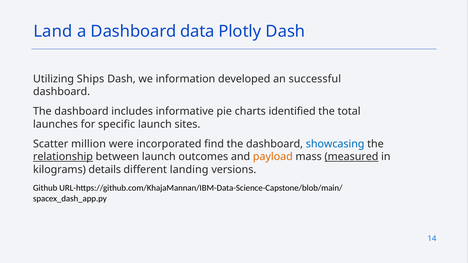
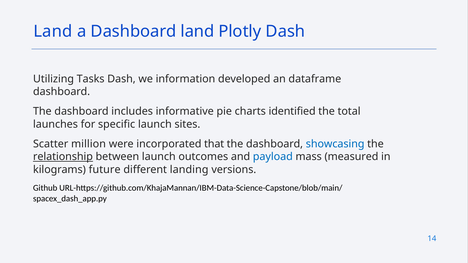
Dashboard data: data -> land
Ships: Ships -> Tasks
successful: successful -> dataframe
find: find -> that
payload colour: orange -> blue
measured underline: present -> none
details: details -> future
